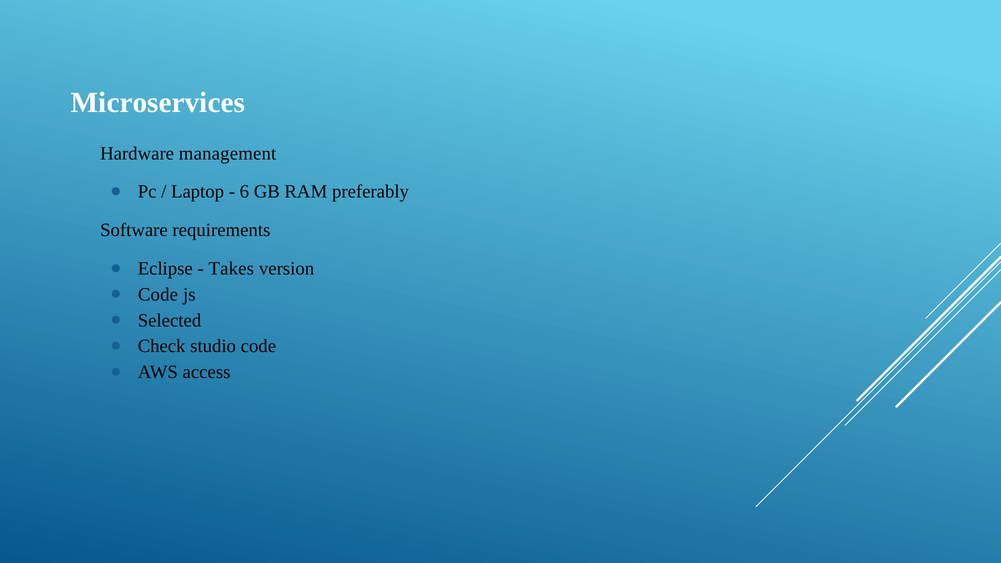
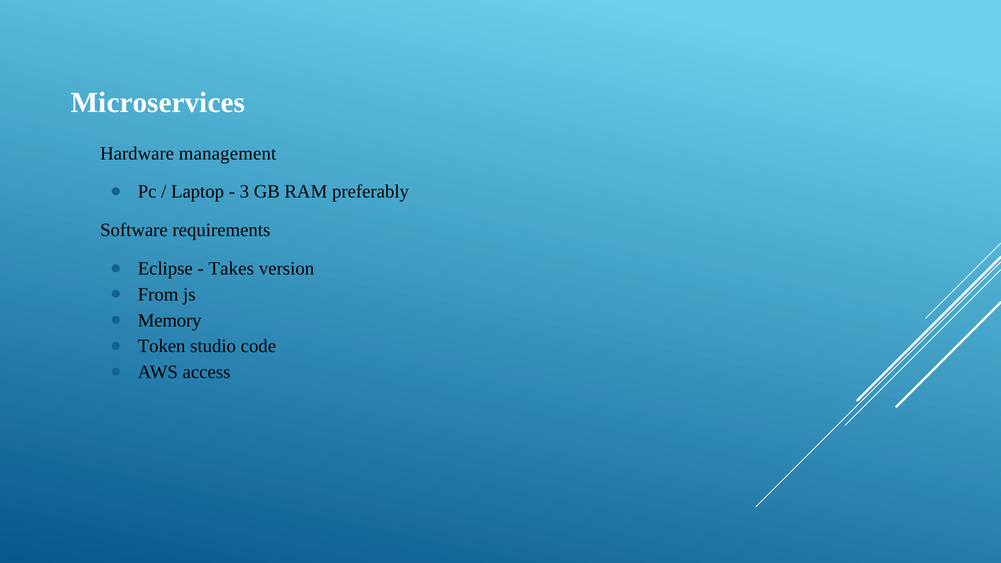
6: 6 -> 3
Code at (158, 294): Code -> From
Selected: Selected -> Memory
Check: Check -> Token
